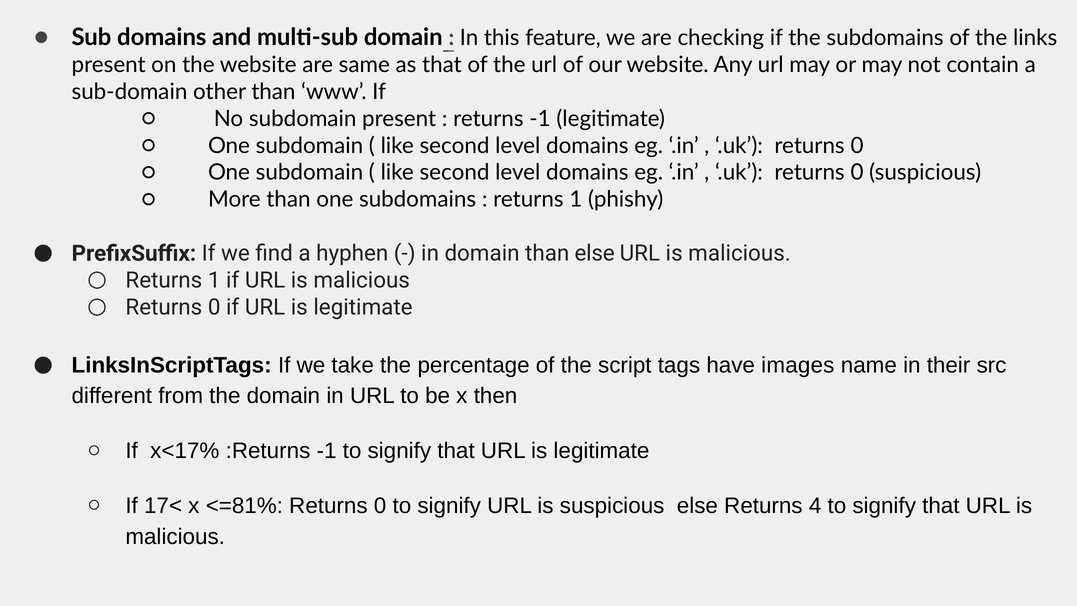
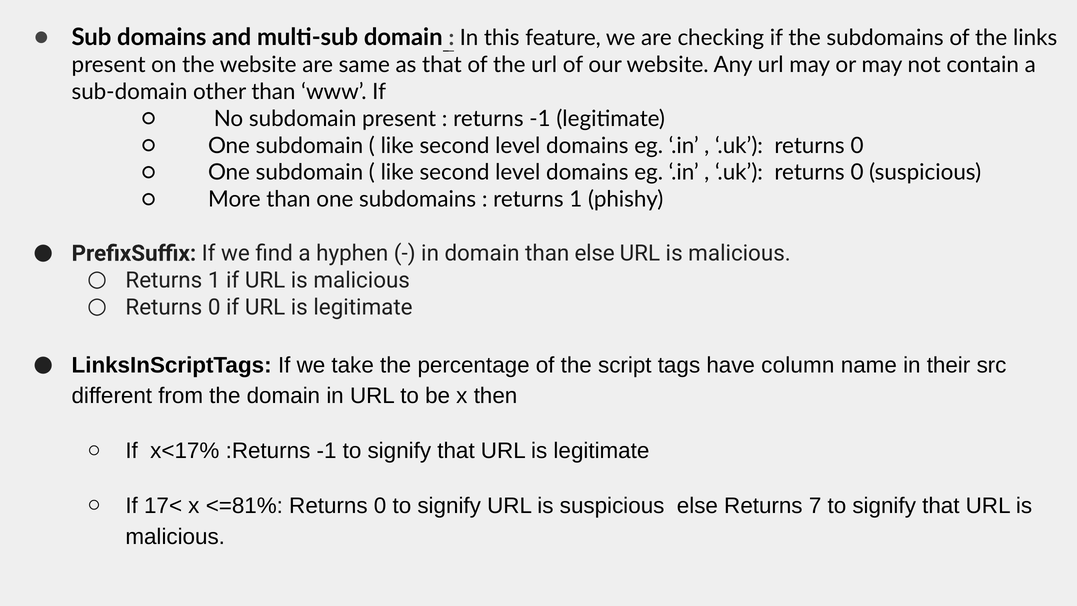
images: images -> column
4: 4 -> 7
